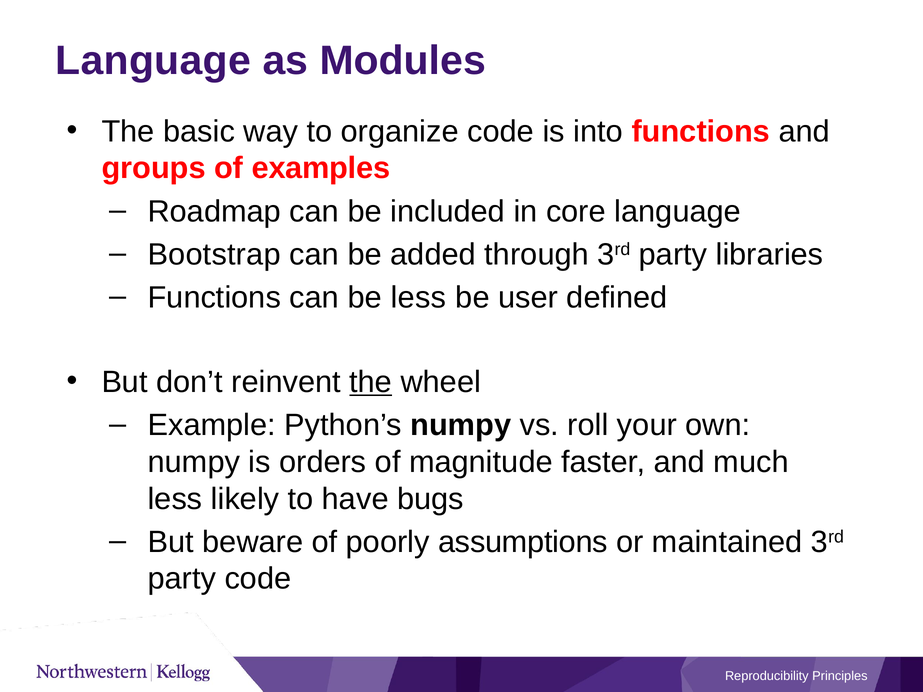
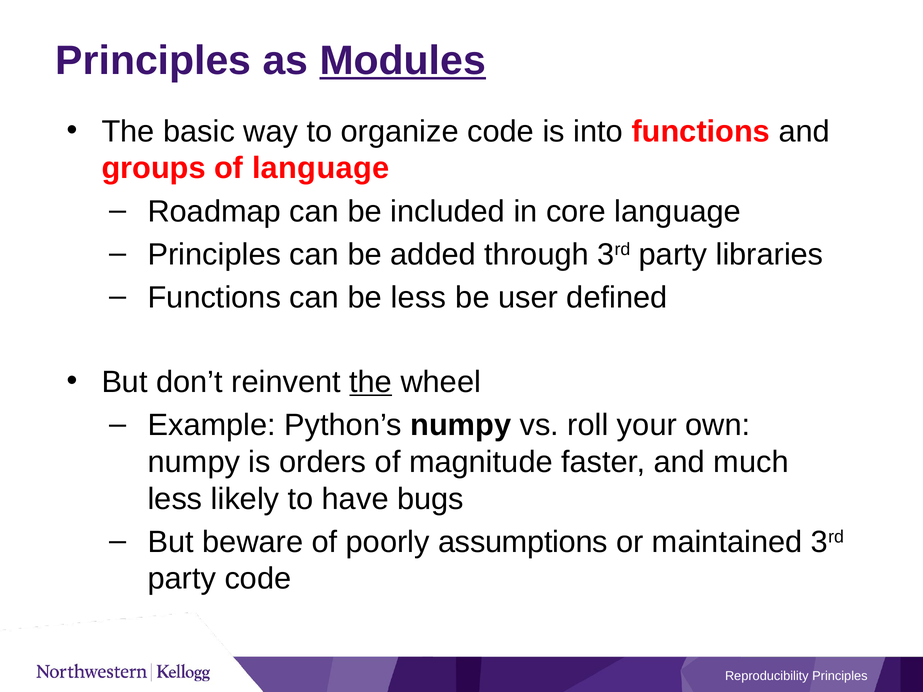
Language at (153, 61): Language -> Principles
Modules underline: none -> present
of examples: examples -> language
Bootstrap at (214, 254): Bootstrap -> Principles
